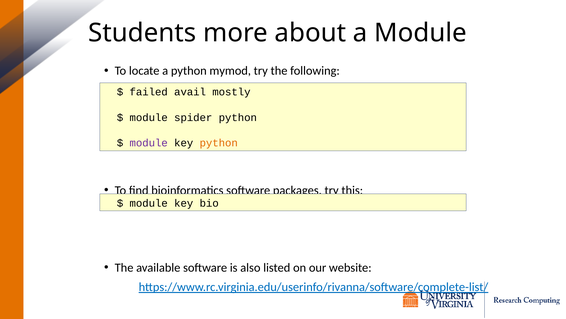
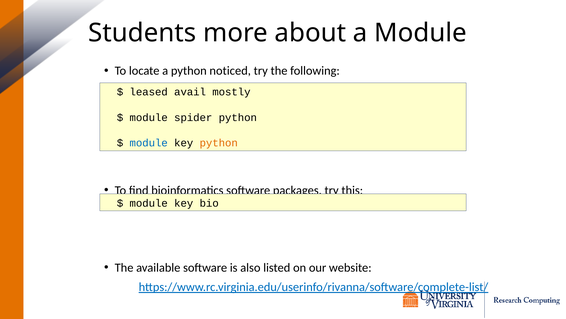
mymod: mymod -> noticed
failed: failed -> leased
module at (149, 143) colour: purple -> blue
